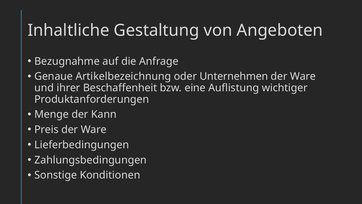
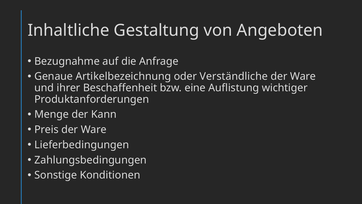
Unternehmen: Unternehmen -> Verständliche
